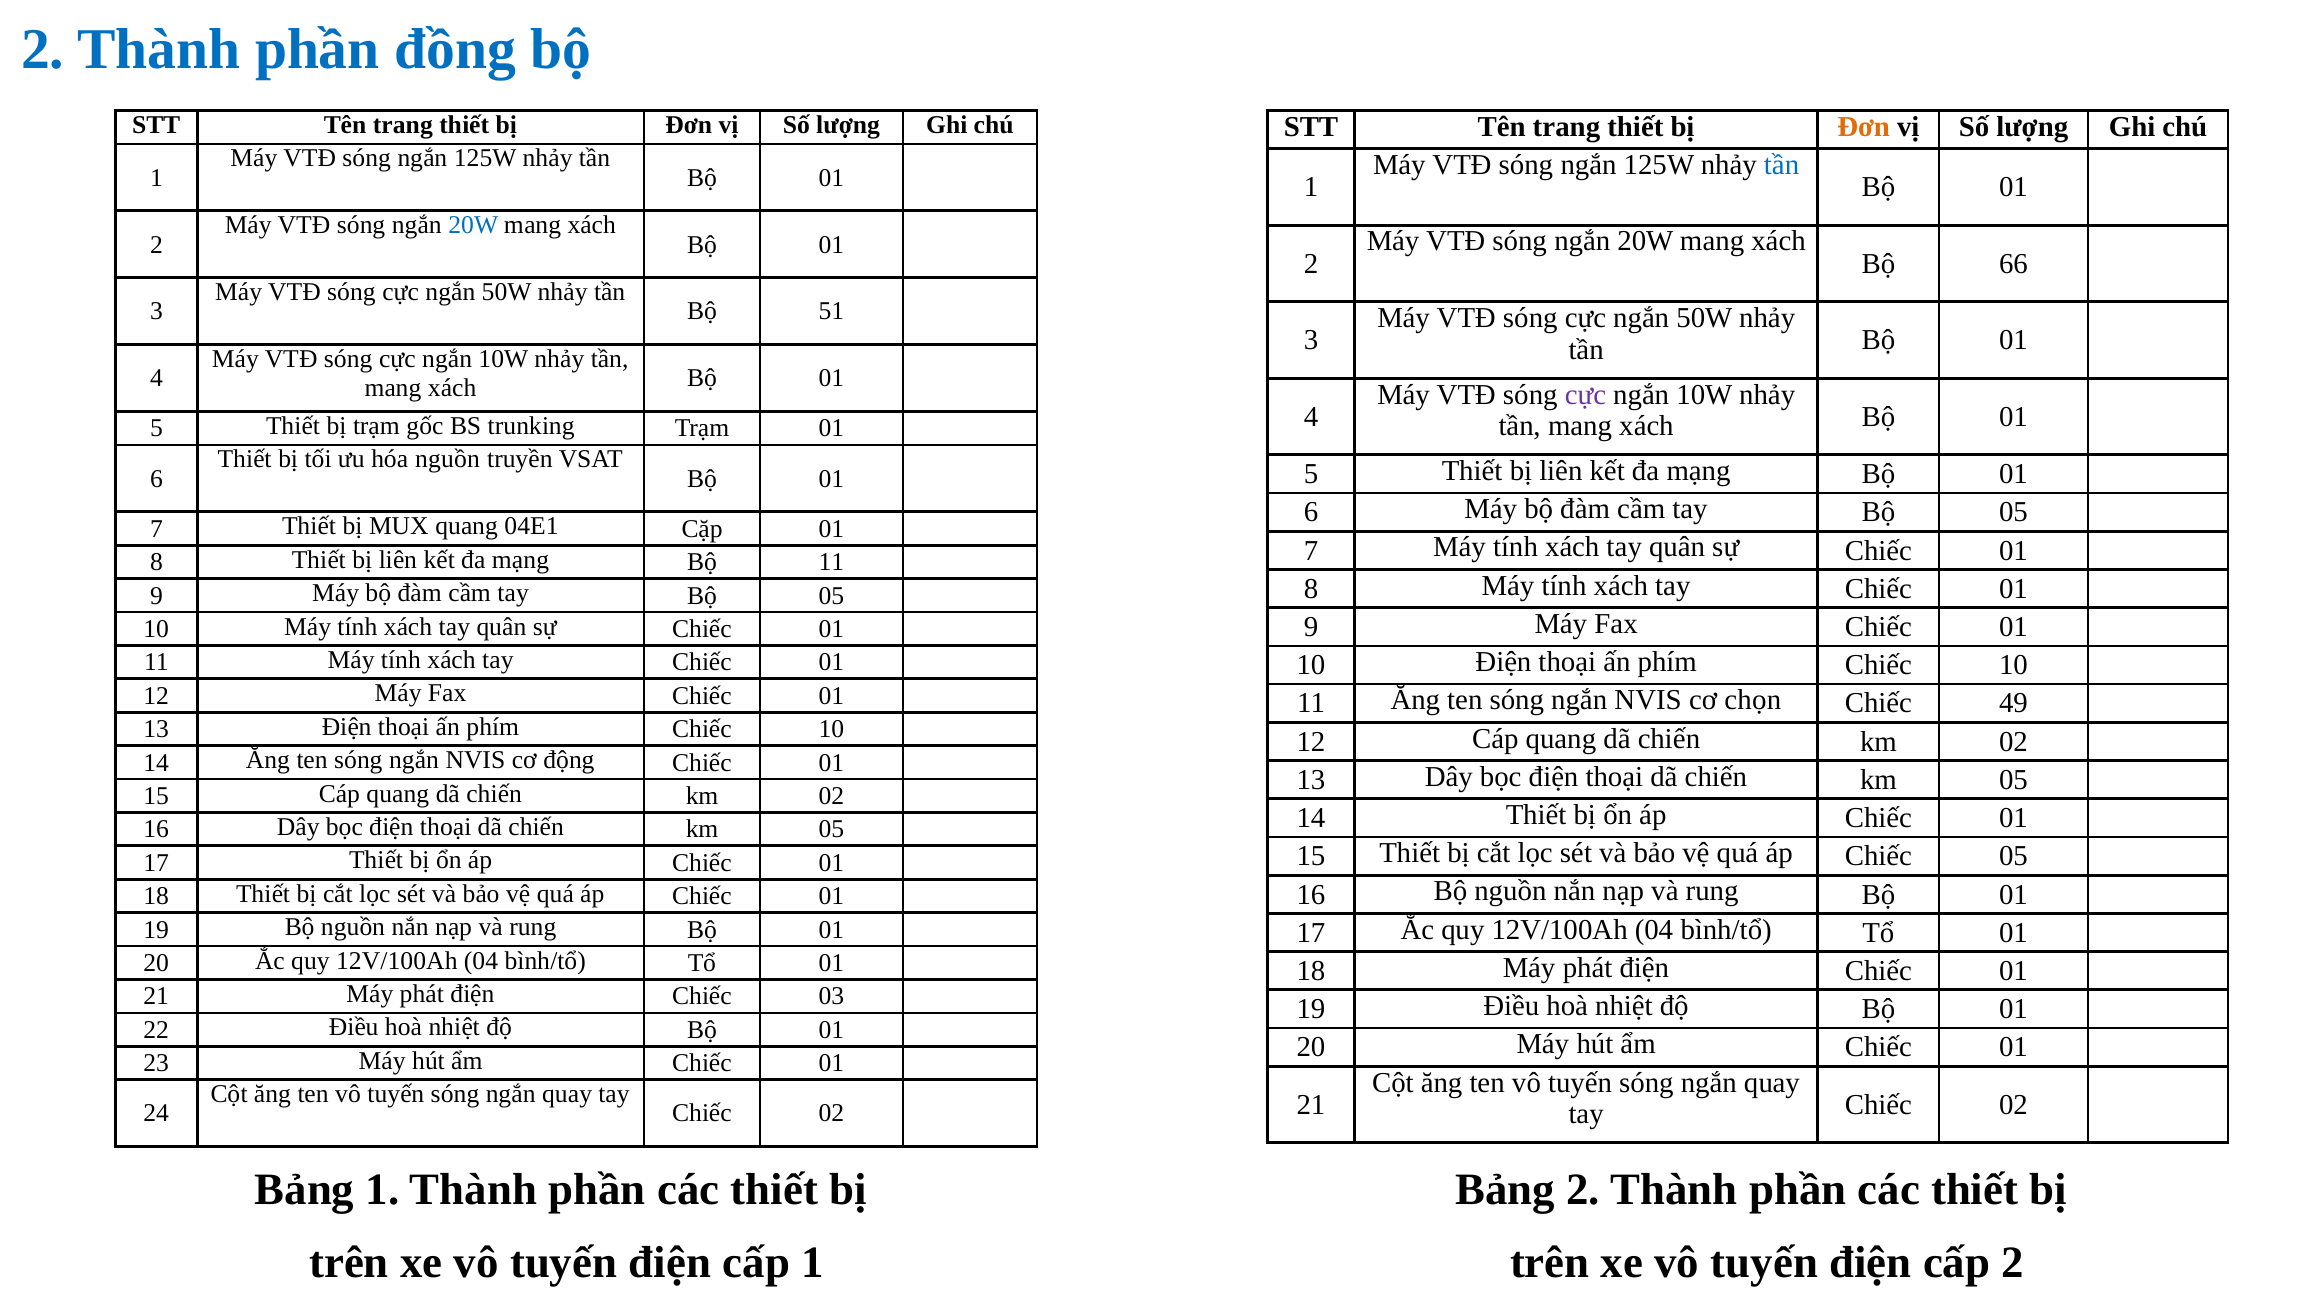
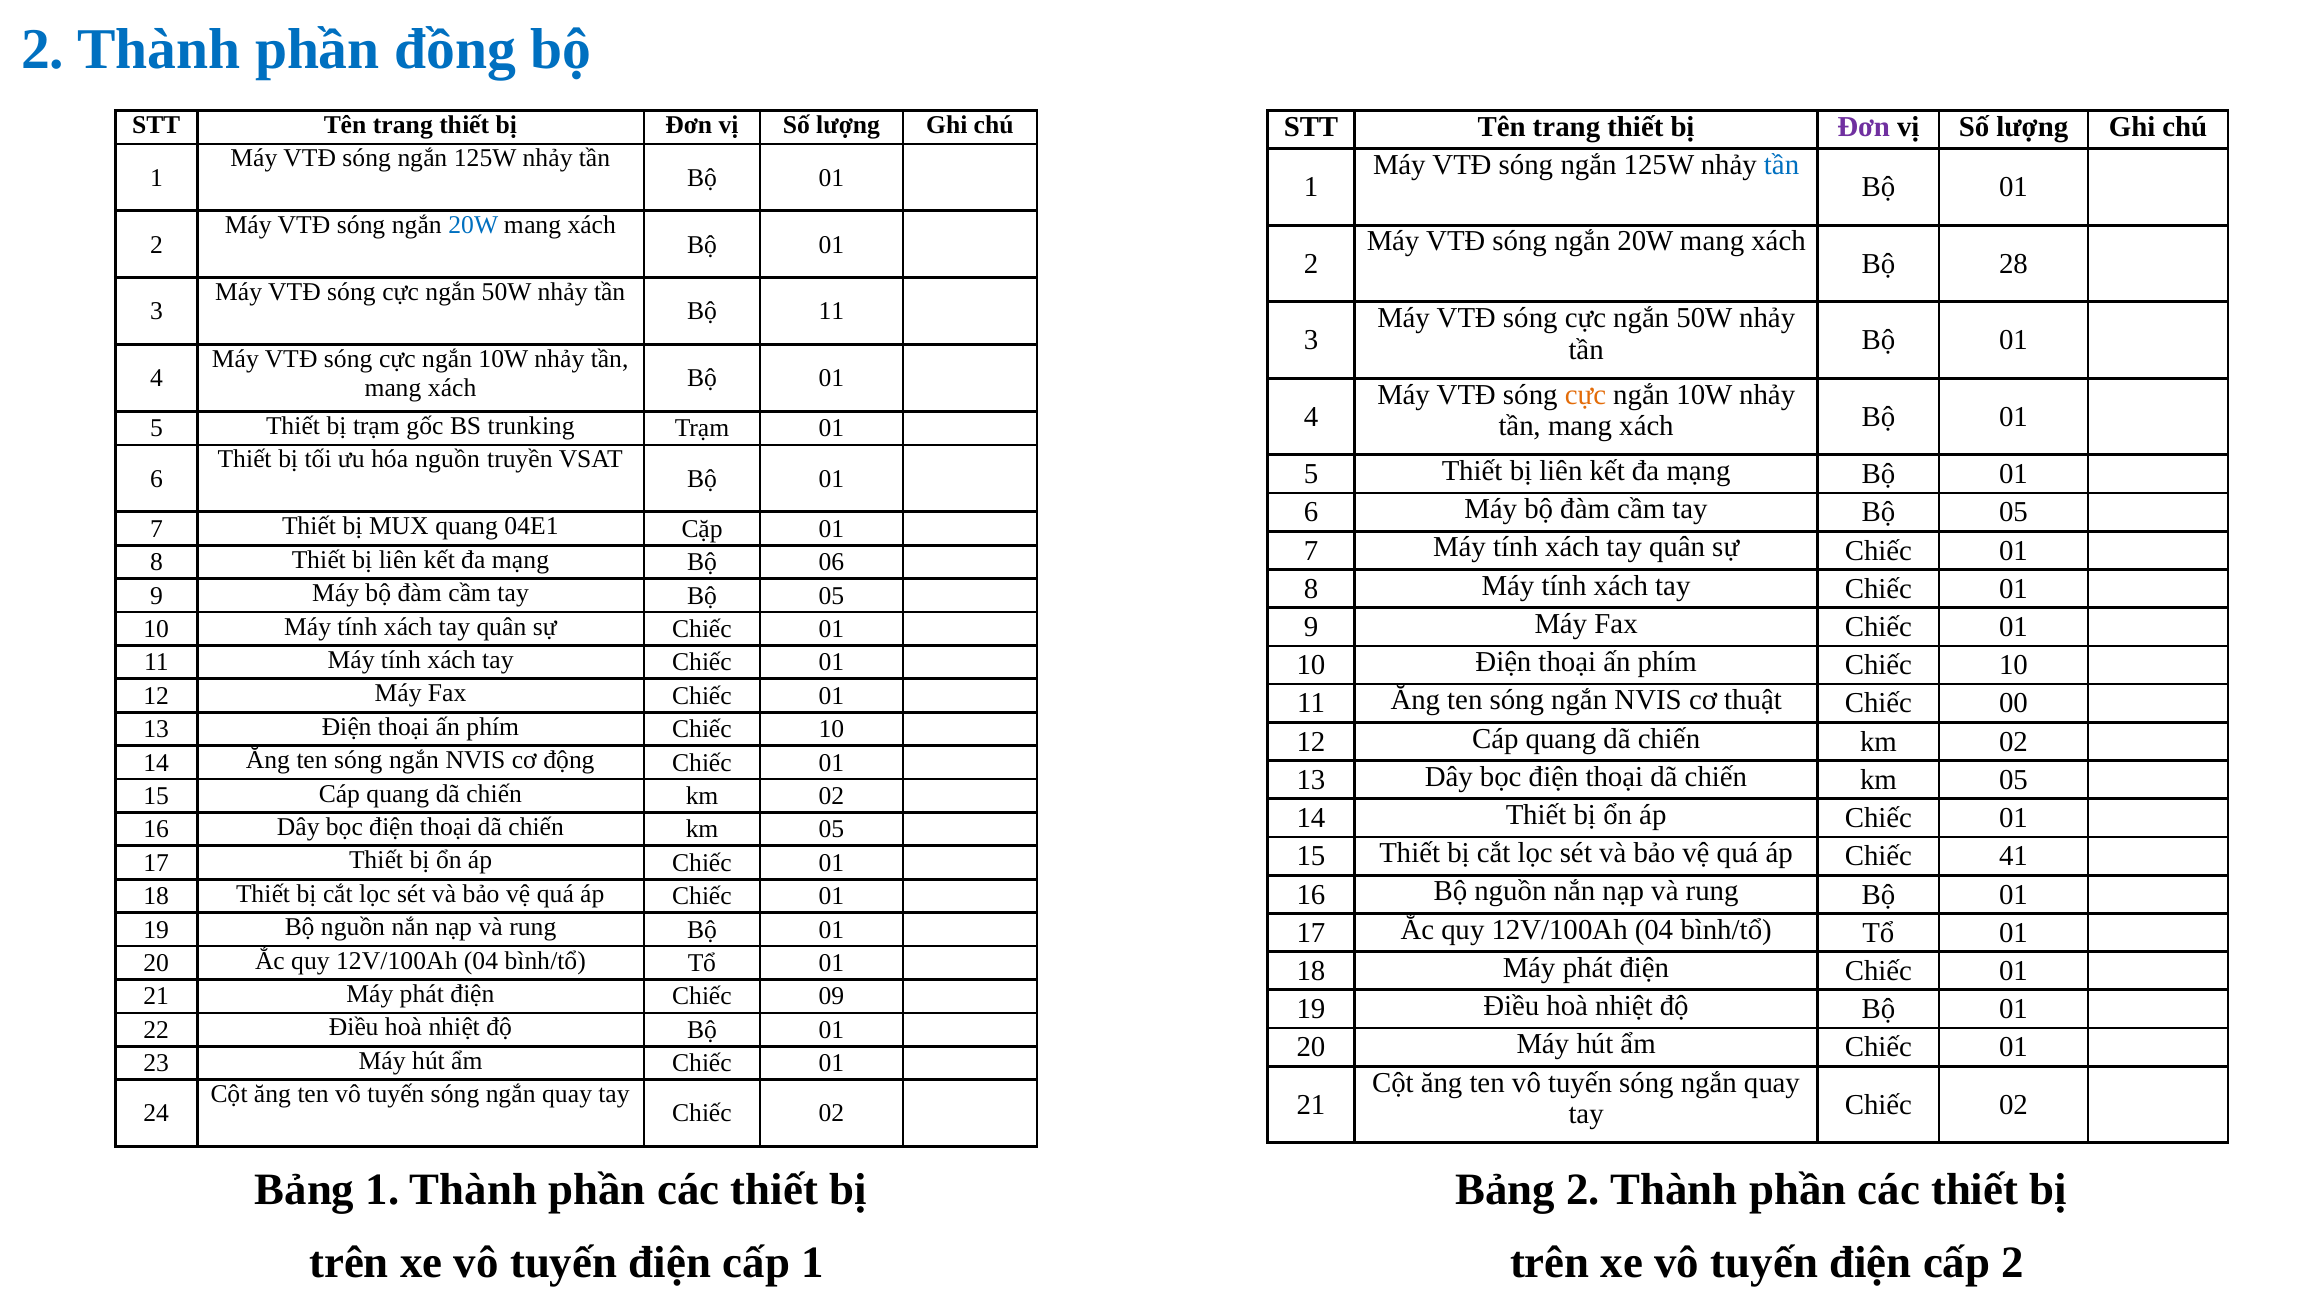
Đơn at (1864, 127) colour: orange -> purple
66: 66 -> 28
Bộ 51: 51 -> 11
cực at (1585, 394) colour: purple -> orange
Bộ 11: 11 -> 06
chọn: chọn -> thuật
49: 49 -> 00
Chiếc 05: 05 -> 41
03: 03 -> 09
